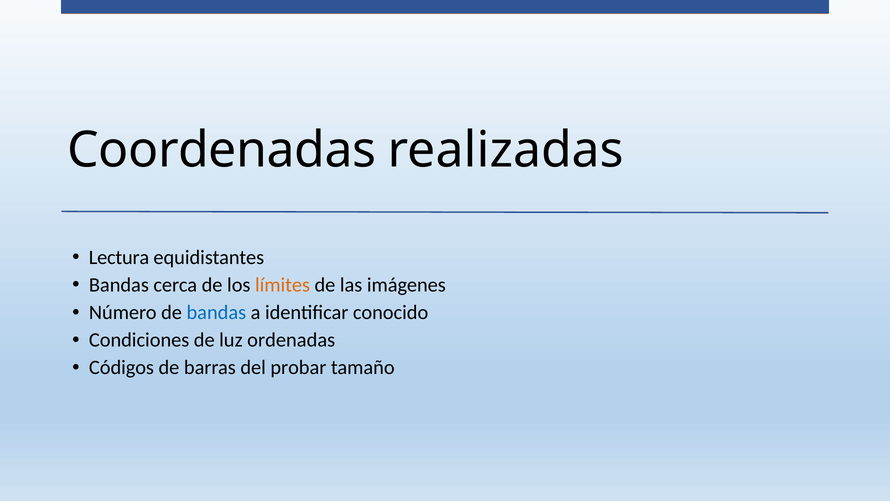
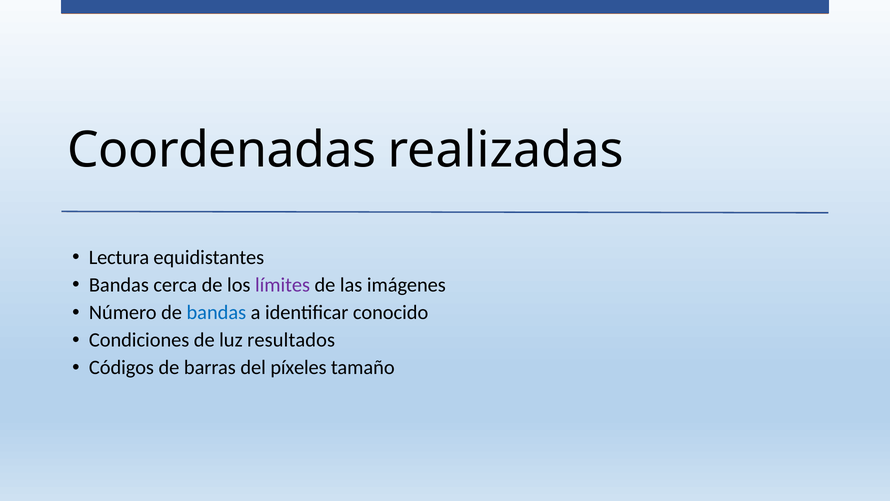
límites colour: orange -> purple
ordenadas: ordenadas -> resultados
probar: probar -> píxeles
